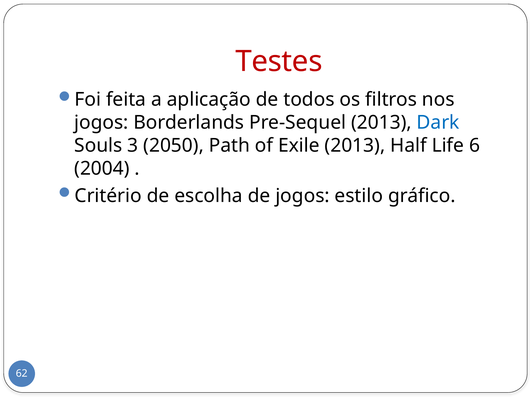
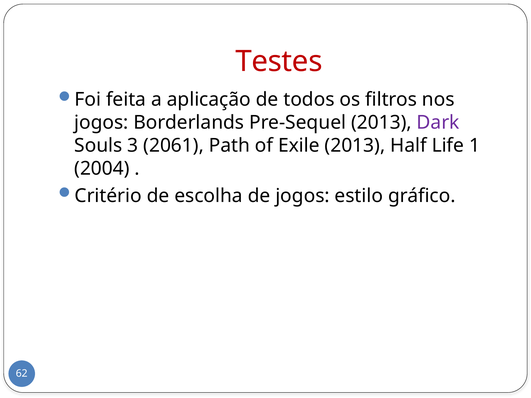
Dark colour: blue -> purple
2050: 2050 -> 2061
6: 6 -> 1
